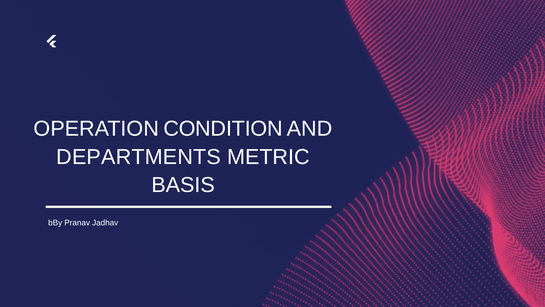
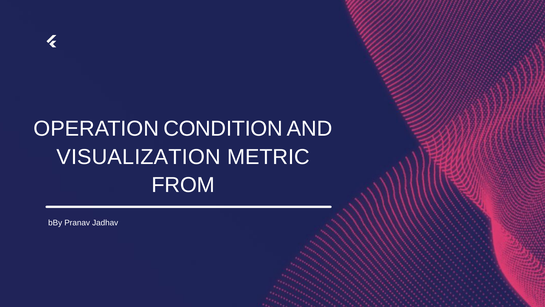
DEPARTMENTS: DEPARTMENTS -> VISUALIZATION
BASIS: BASIS -> FROM
